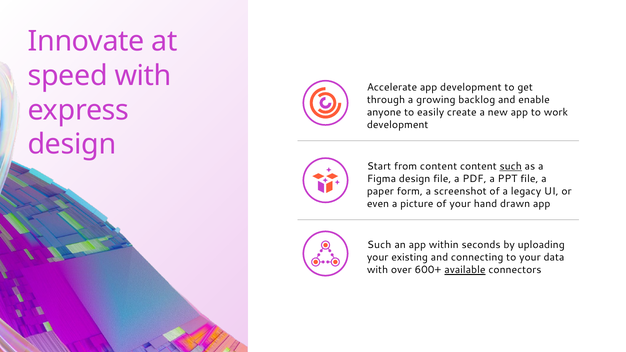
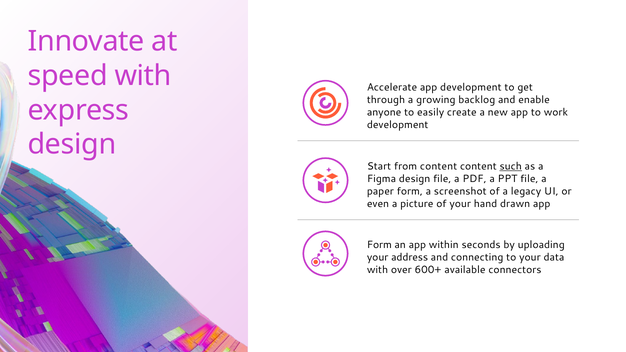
Such at (379, 245): Such -> Form
existing: existing -> address
available underline: present -> none
